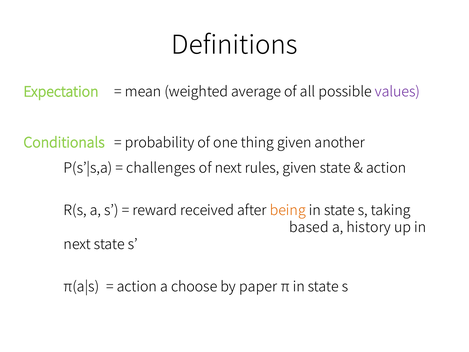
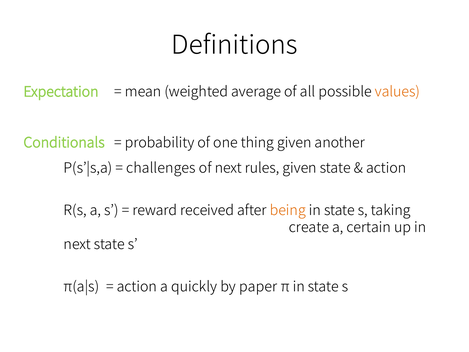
values colour: purple -> orange
based: based -> create
history: history -> certain
choose: choose -> quickly
